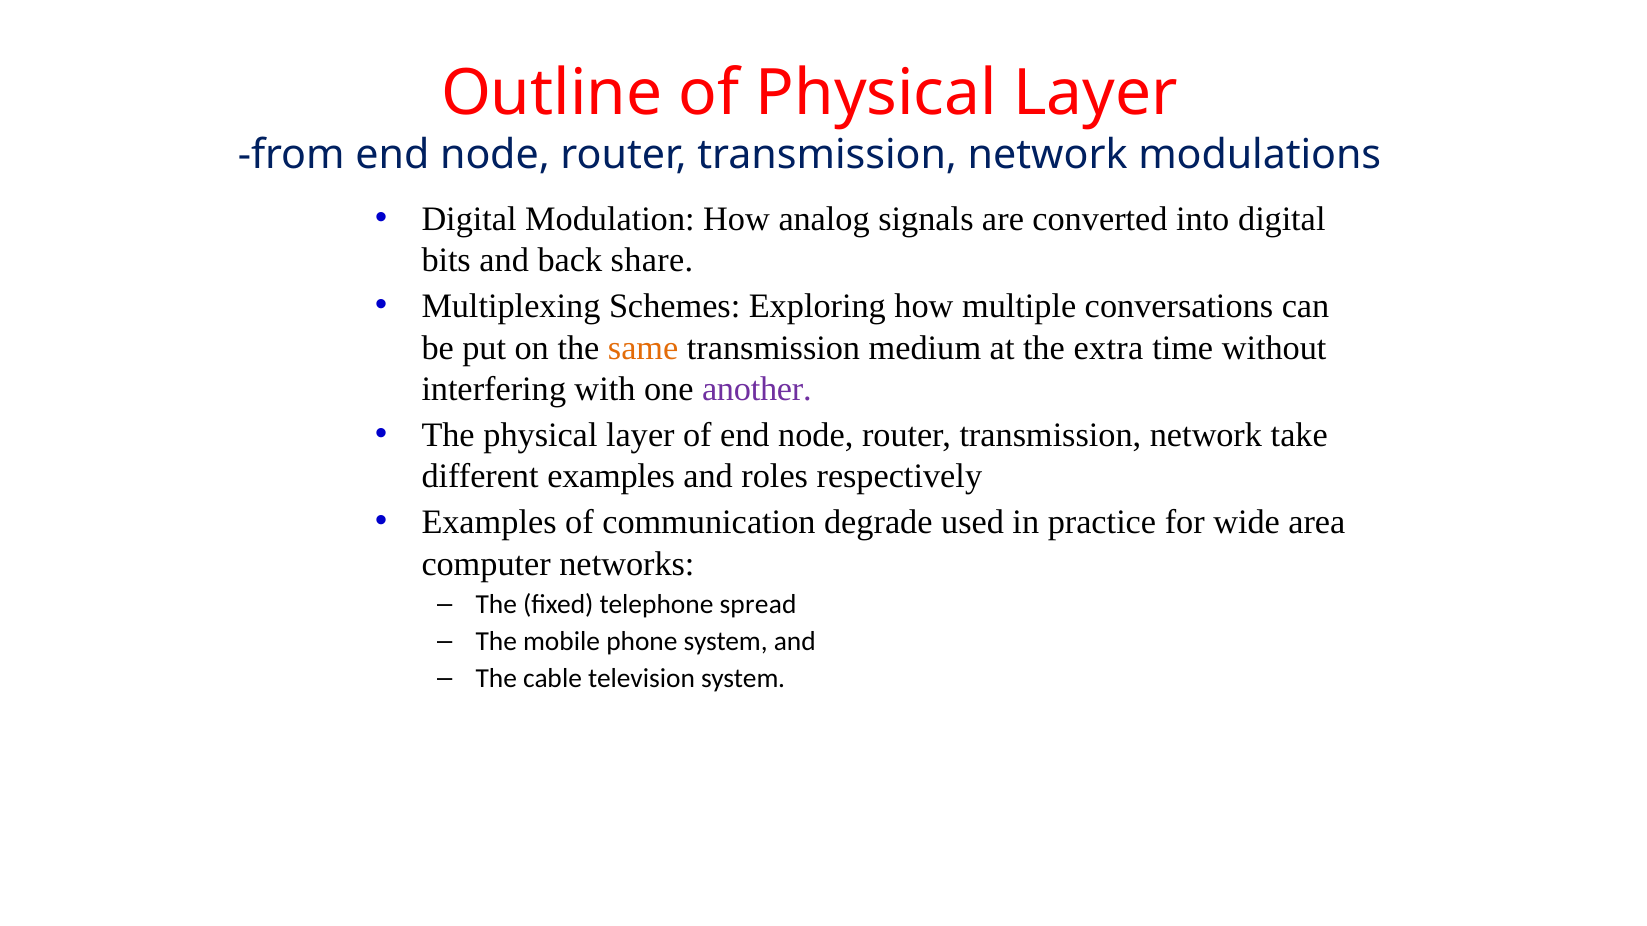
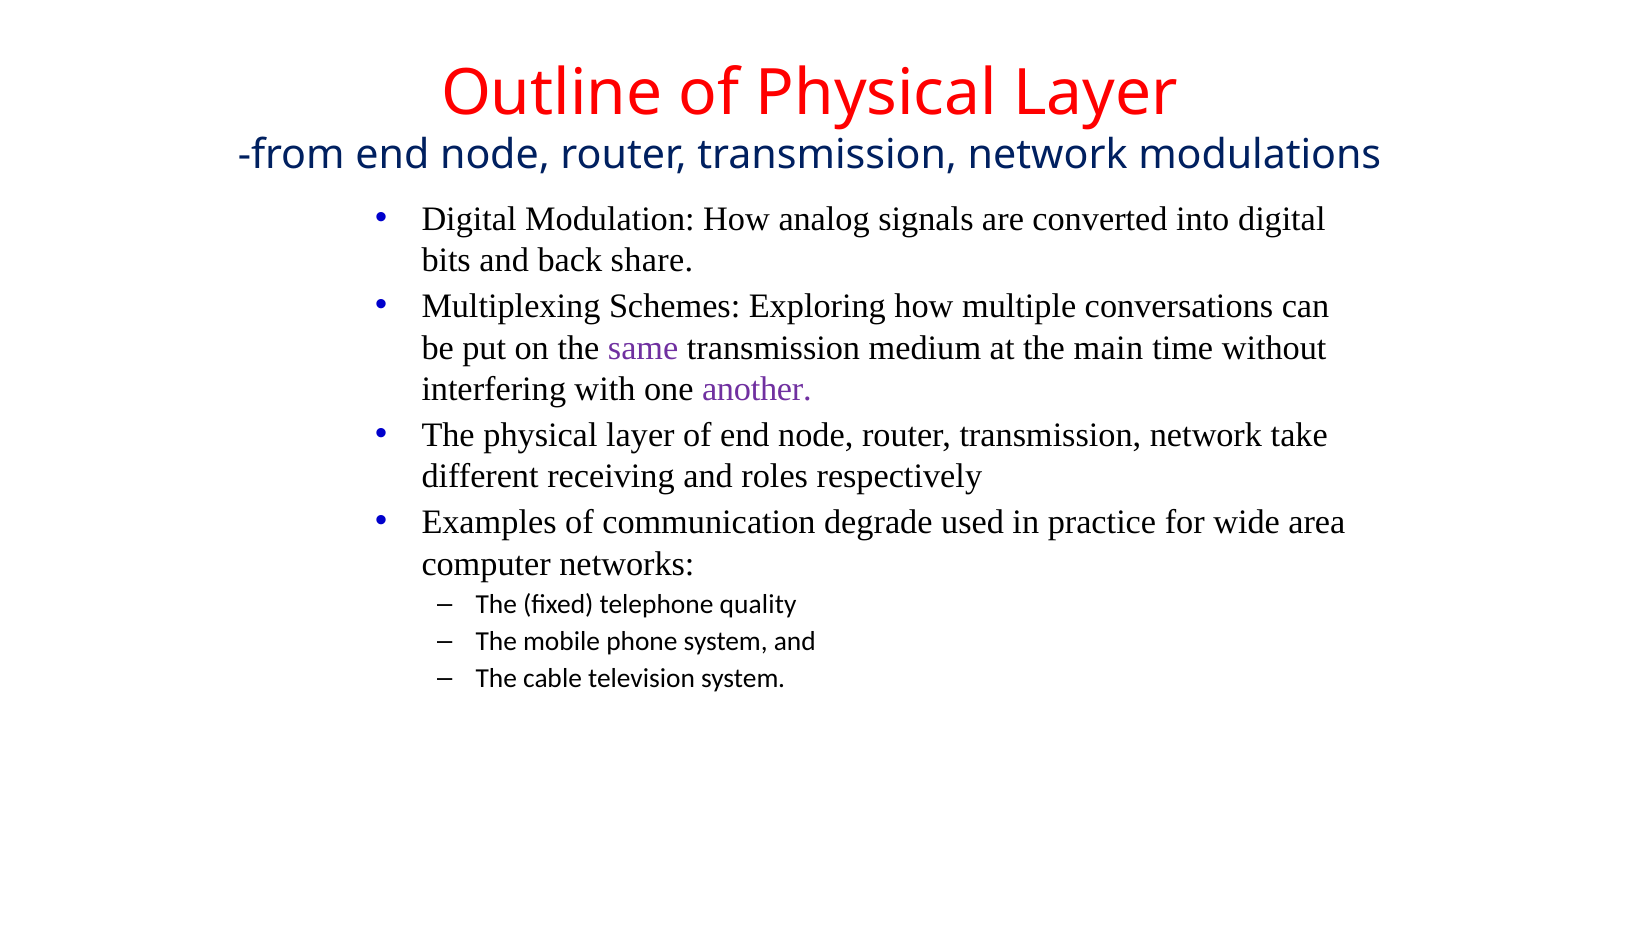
same colour: orange -> purple
extra: extra -> main
different examples: examples -> receiving
spread: spread -> quality
